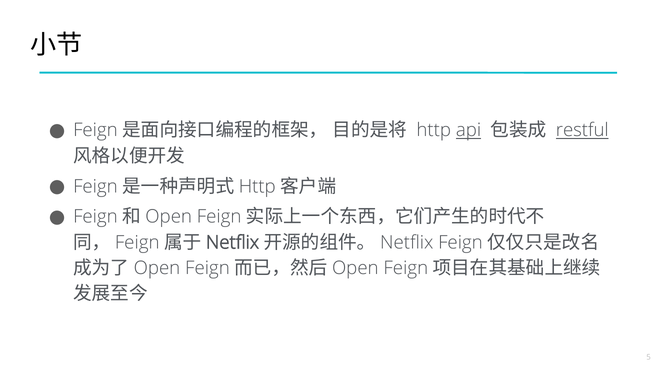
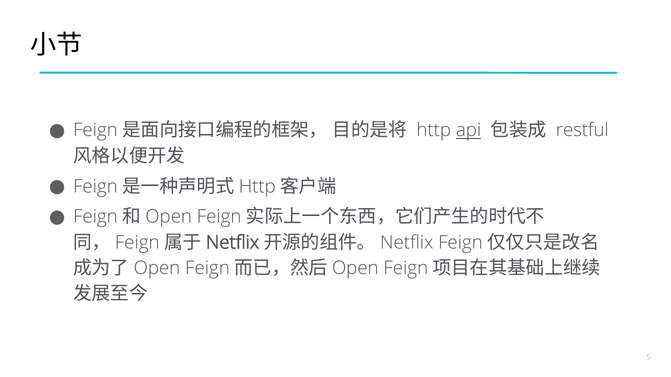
restful underline: present -> none
